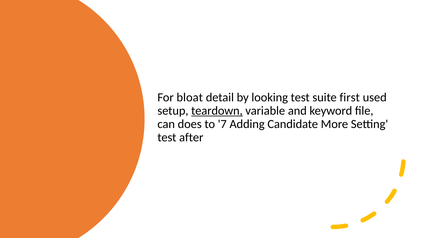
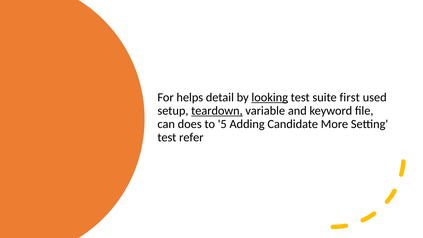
bloat: bloat -> helps
looking underline: none -> present
7: 7 -> 5
after: after -> refer
